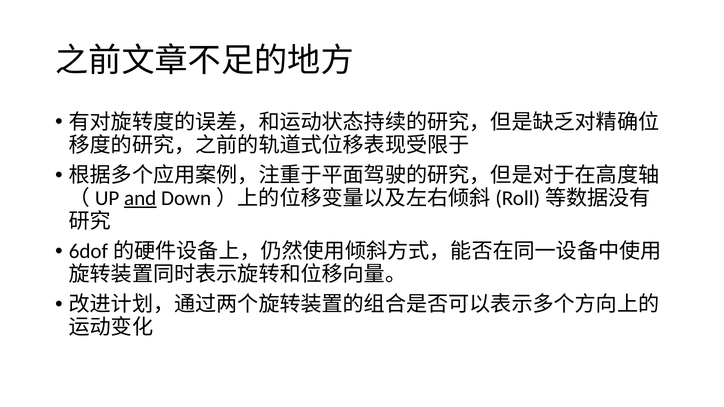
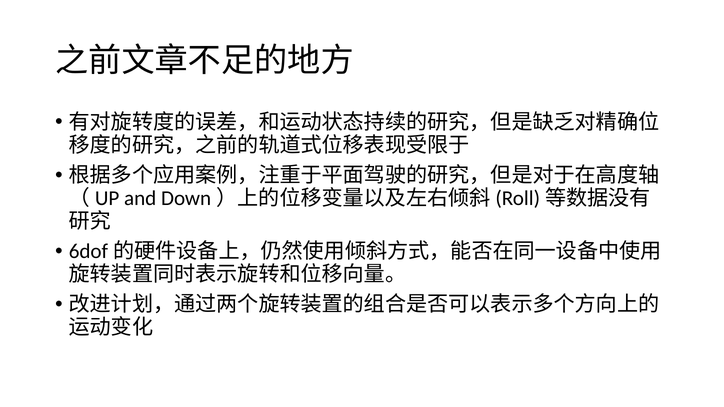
and underline: present -> none
